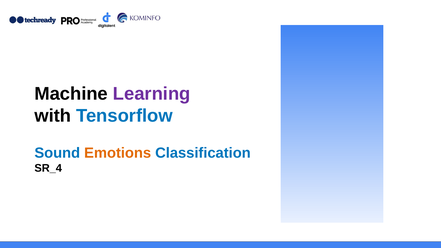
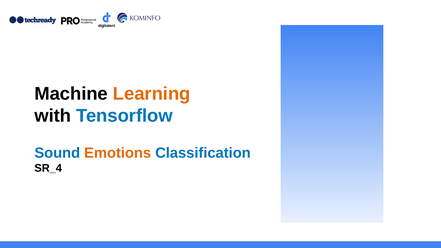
Learning colour: purple -> orange
